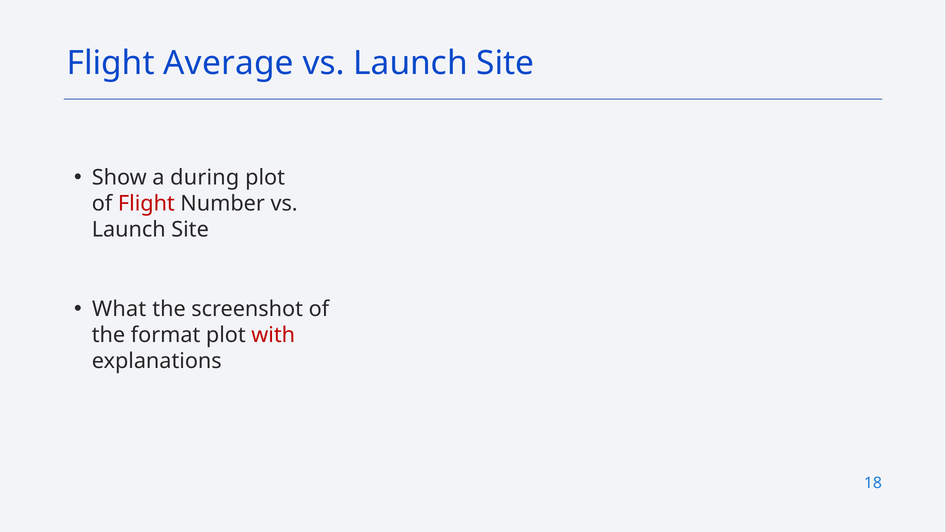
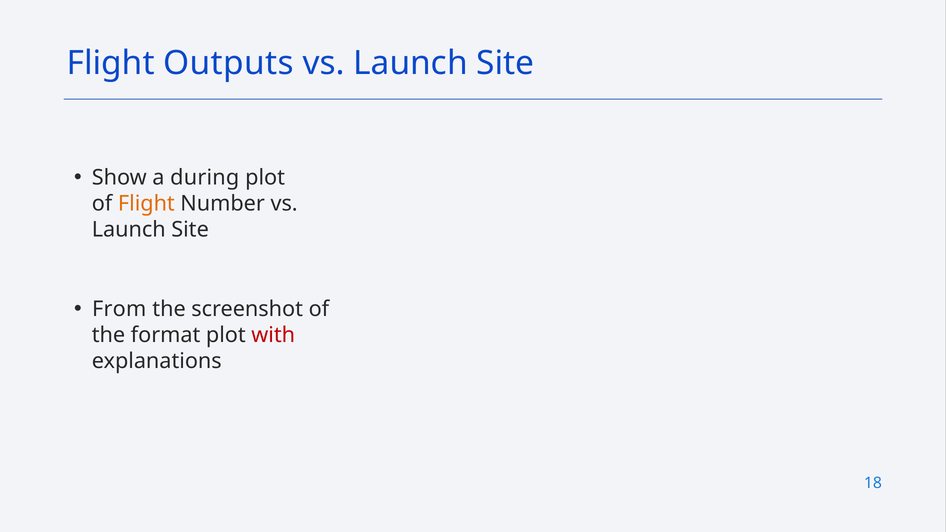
Average: Average -> Outputs
Flight at (146, 204) colour: red -> orange
What: What -> From
